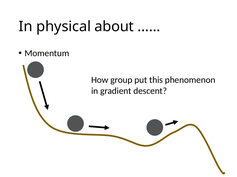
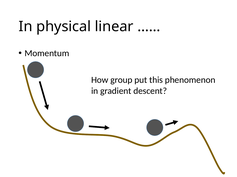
about: about -> linear
